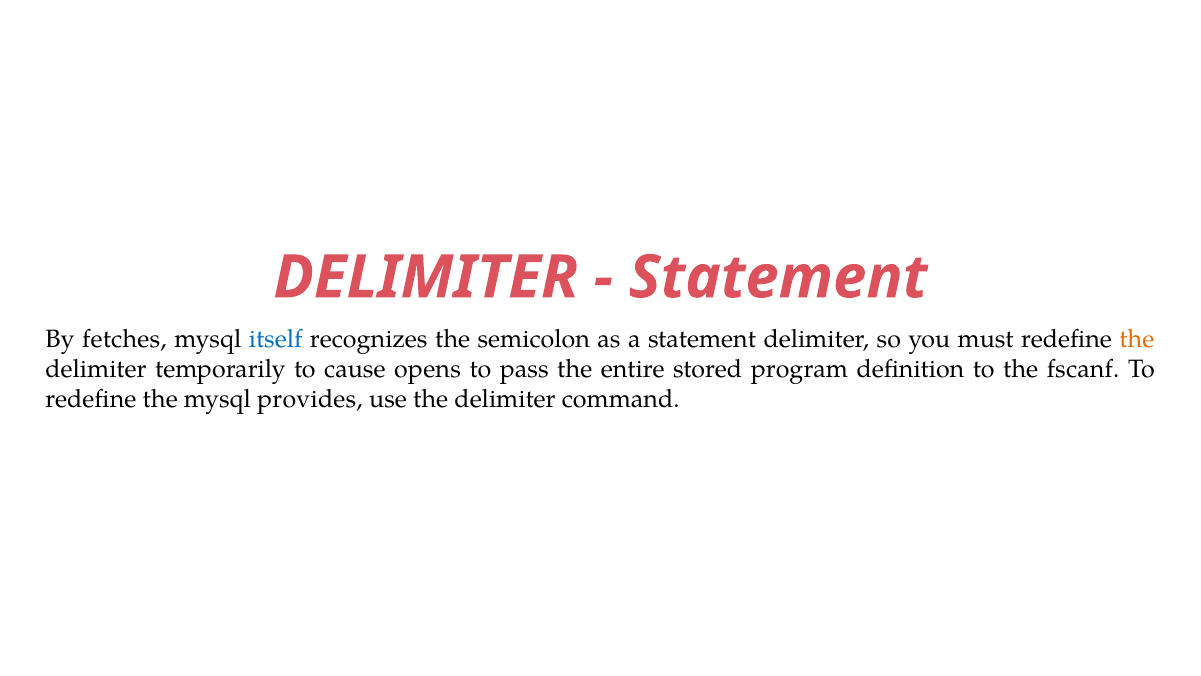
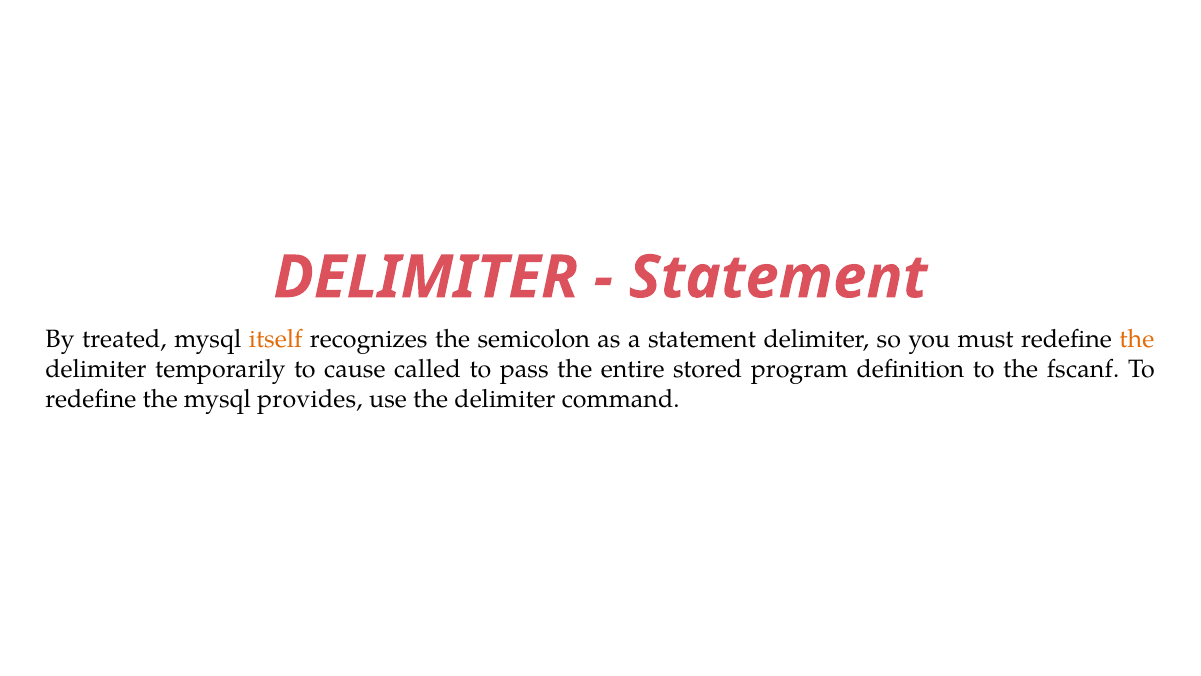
fetches: fetches -> treated
itself colour: blue -> orange
opens: opens -> called
